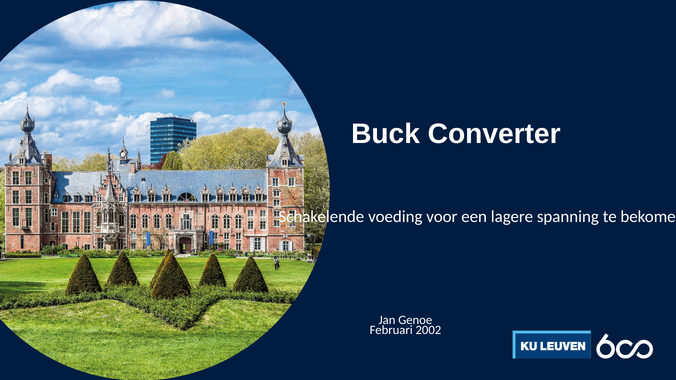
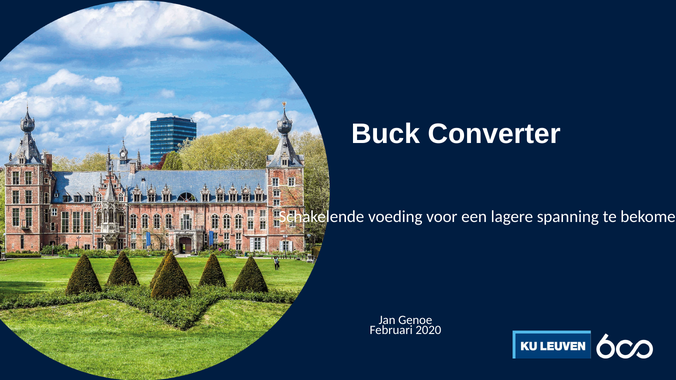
2002: 2002 -> 2020
